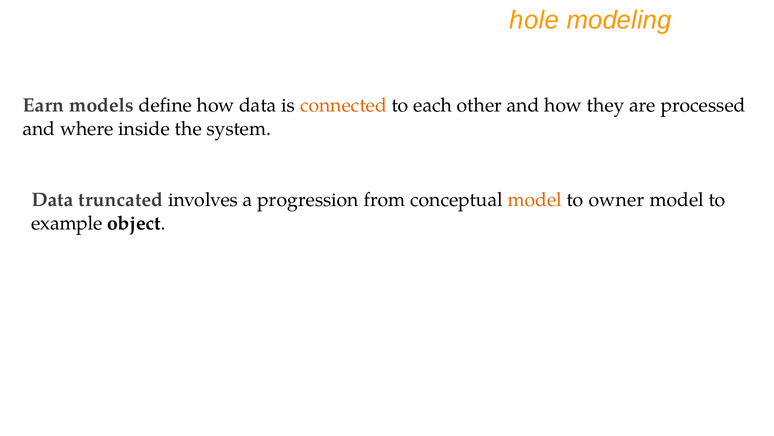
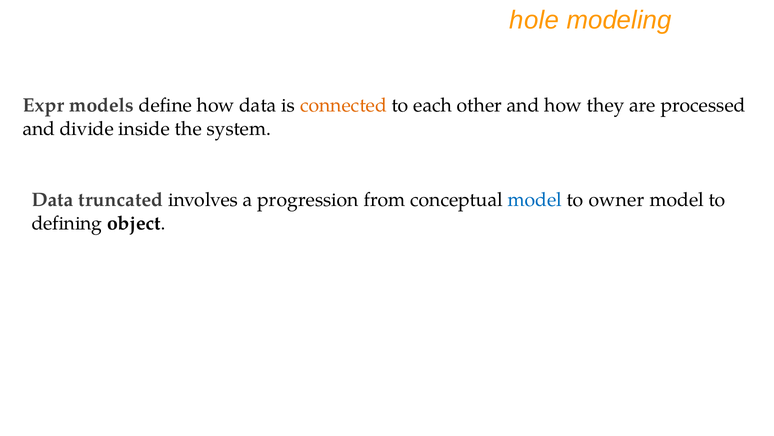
Earn: Earn -> Expr
where: where -> divide
model at (535, 200) colour: orange -> blue
example: example -> defining
